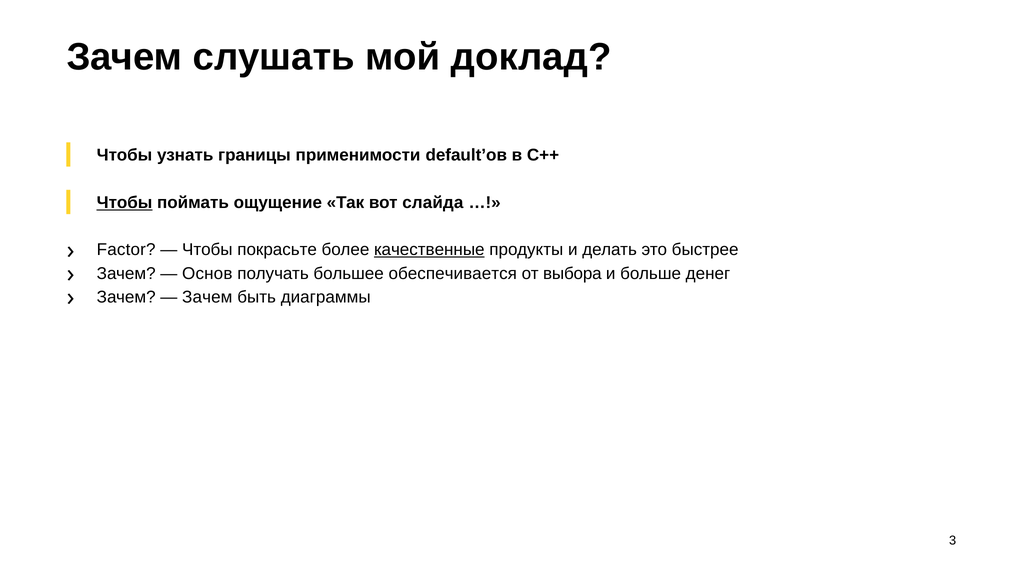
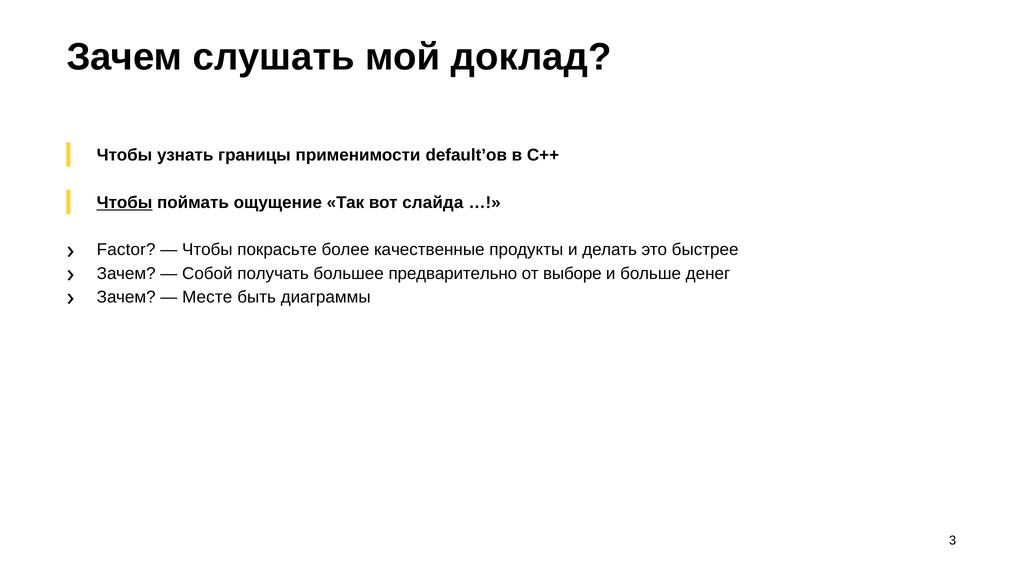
качественные underline: present -> none
Основ: Основ -> Собой
обеспечивается: обеспечивается -> предварительно
выбора: выбора -> выборе
Зачем at (207, 297): Зачем -> Месте
